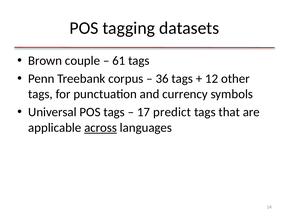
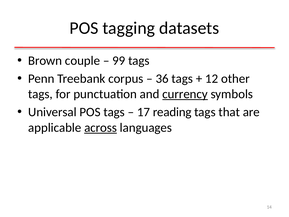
61: 61 -> 99
currency underline: none -> present
predict: predict -> reading
